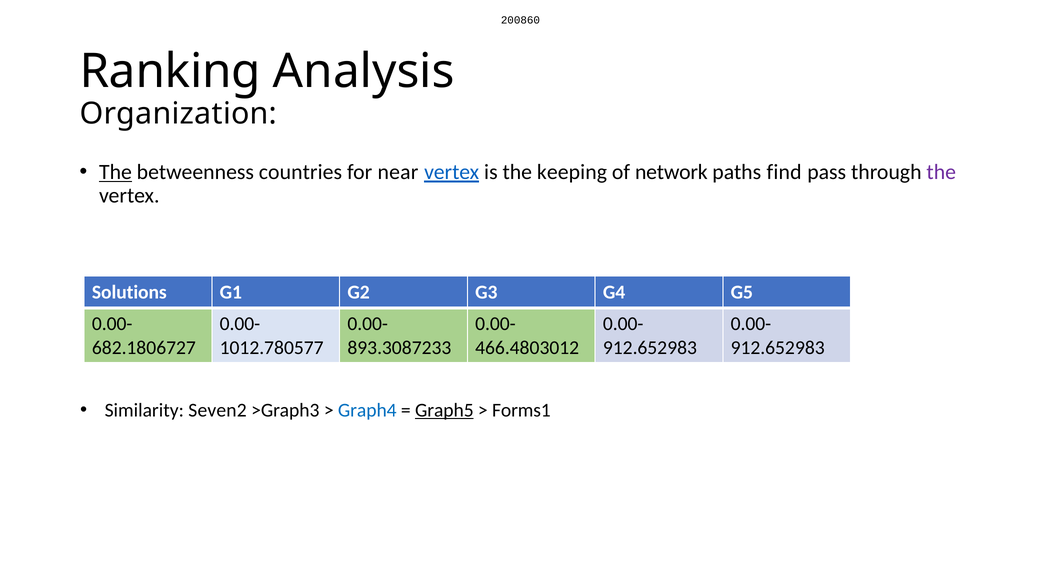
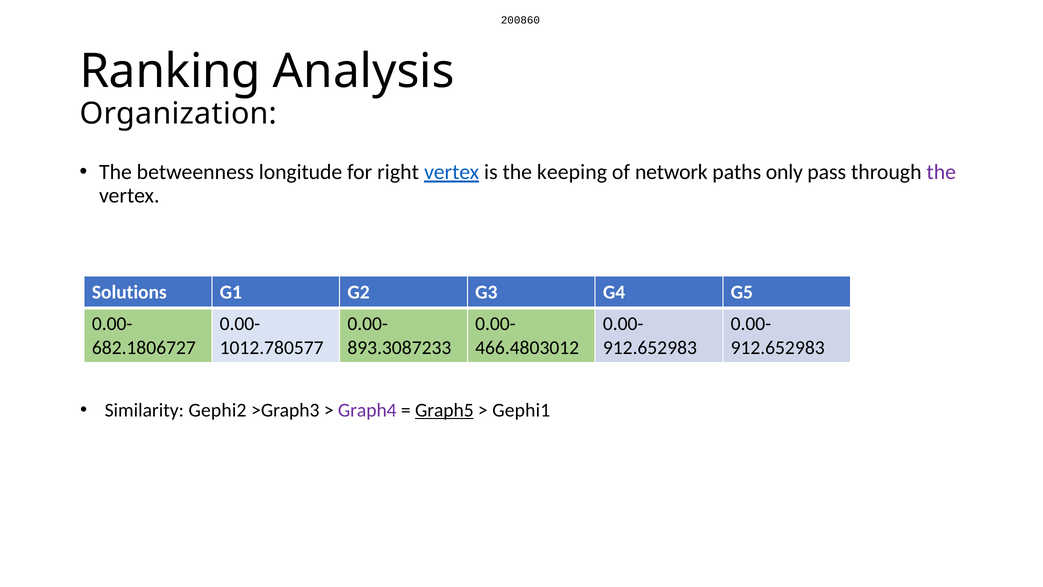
The at (115, 172) underline: present -> none
countries: countries -> longitude
near: near -> right
find: find -> only
Seven2: Seven2 -> Gephi2
Graph4 colour: blue -> purple
Forms1: Forms1 -> Gephi1
